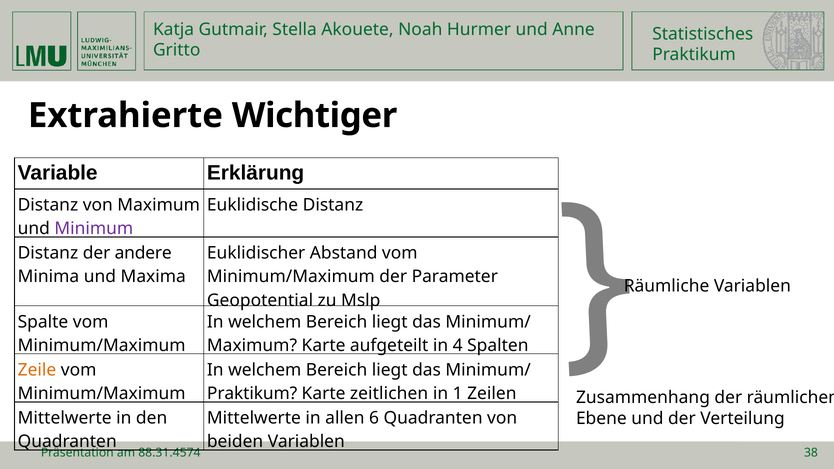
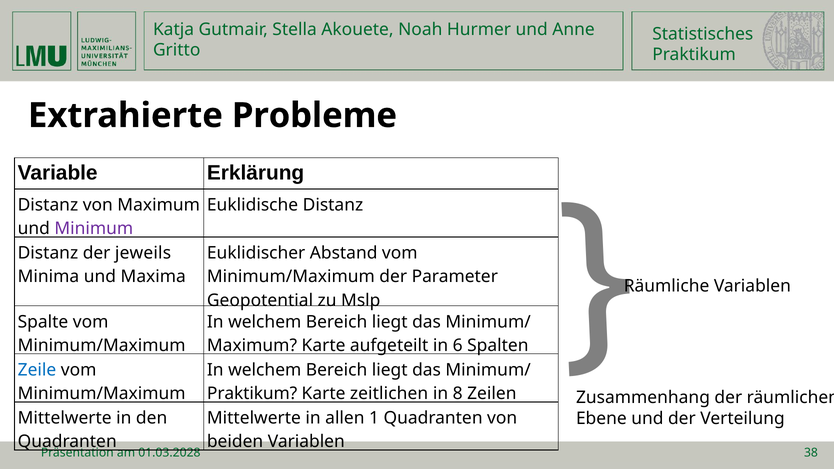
Wichtiger: Wichtiger -> Probleme
andere: andere -> jeweils
4: 4 -> 6
Zeile colour: orange -> blue
1: 1 -> 8
6: 6 -> 1
88.31.4574: 88.31.4574 -> 01.03.2028
